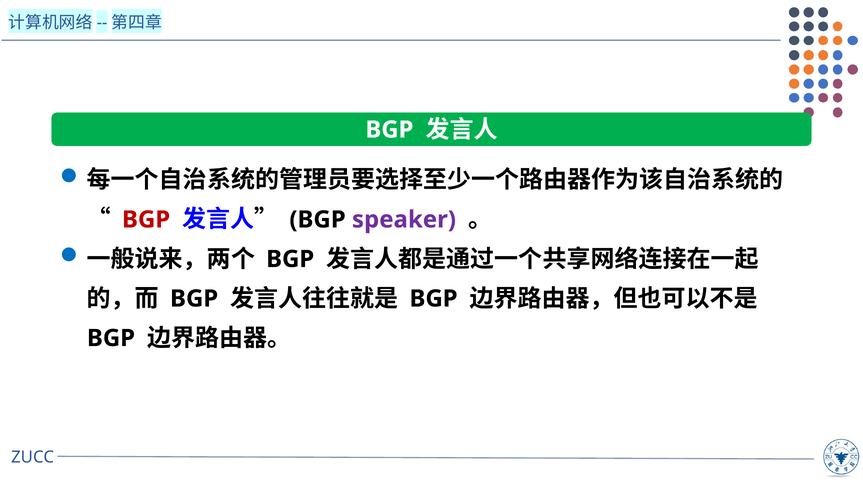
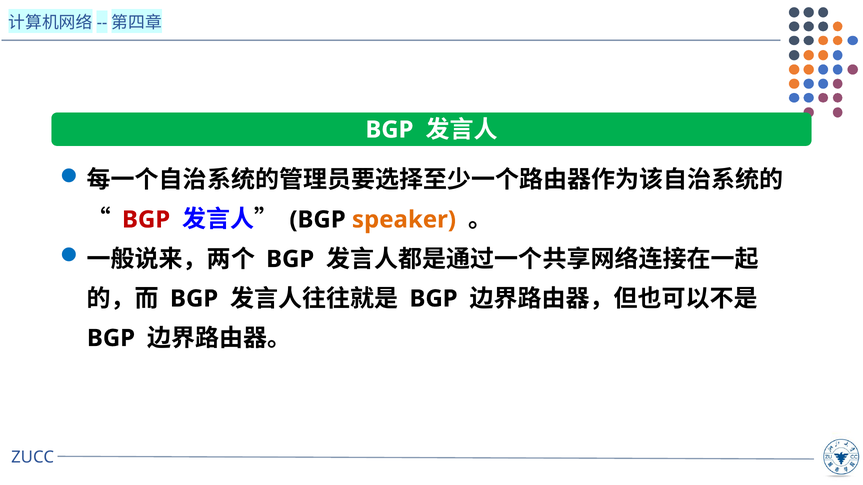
speaker colour: purple -> orange
